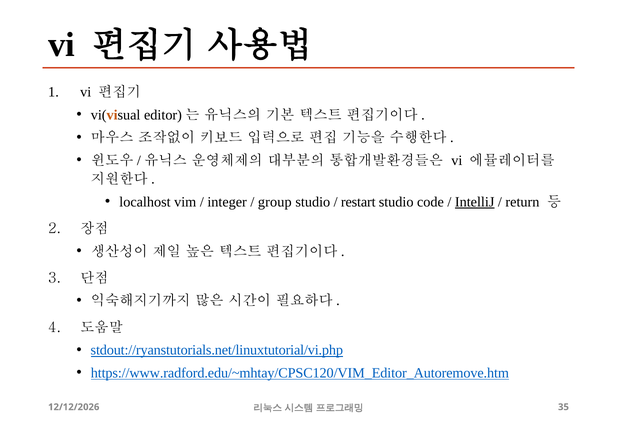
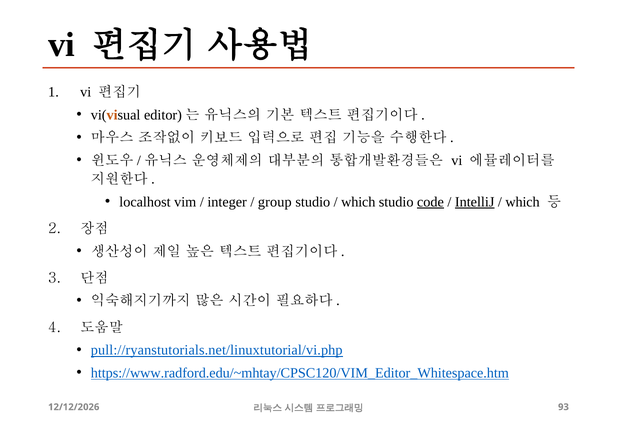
restart at (358, 202): restart -> which
code underline: none -> present
return at (522, 202): return -> which
stdout://ryanstutorials.net/linuxtutorial/vi.php: stdout://ryanstutorials.net/linuxtutorial/vi.php -> pull://ryanstutorials.net/linuxtutorial/vi.php
https://www.radford.edu/~mhtay/CPSC120/VIM_Editor_Autoremove.htm: https://www.radford.edu/~mhtay/CPSC120/VIM_Editor_Autoremove.htm -> https://www.radford.edu/~mhtay/CPSC120/VIM_Editor_Whitespace.htm
35: 35 -> 93
